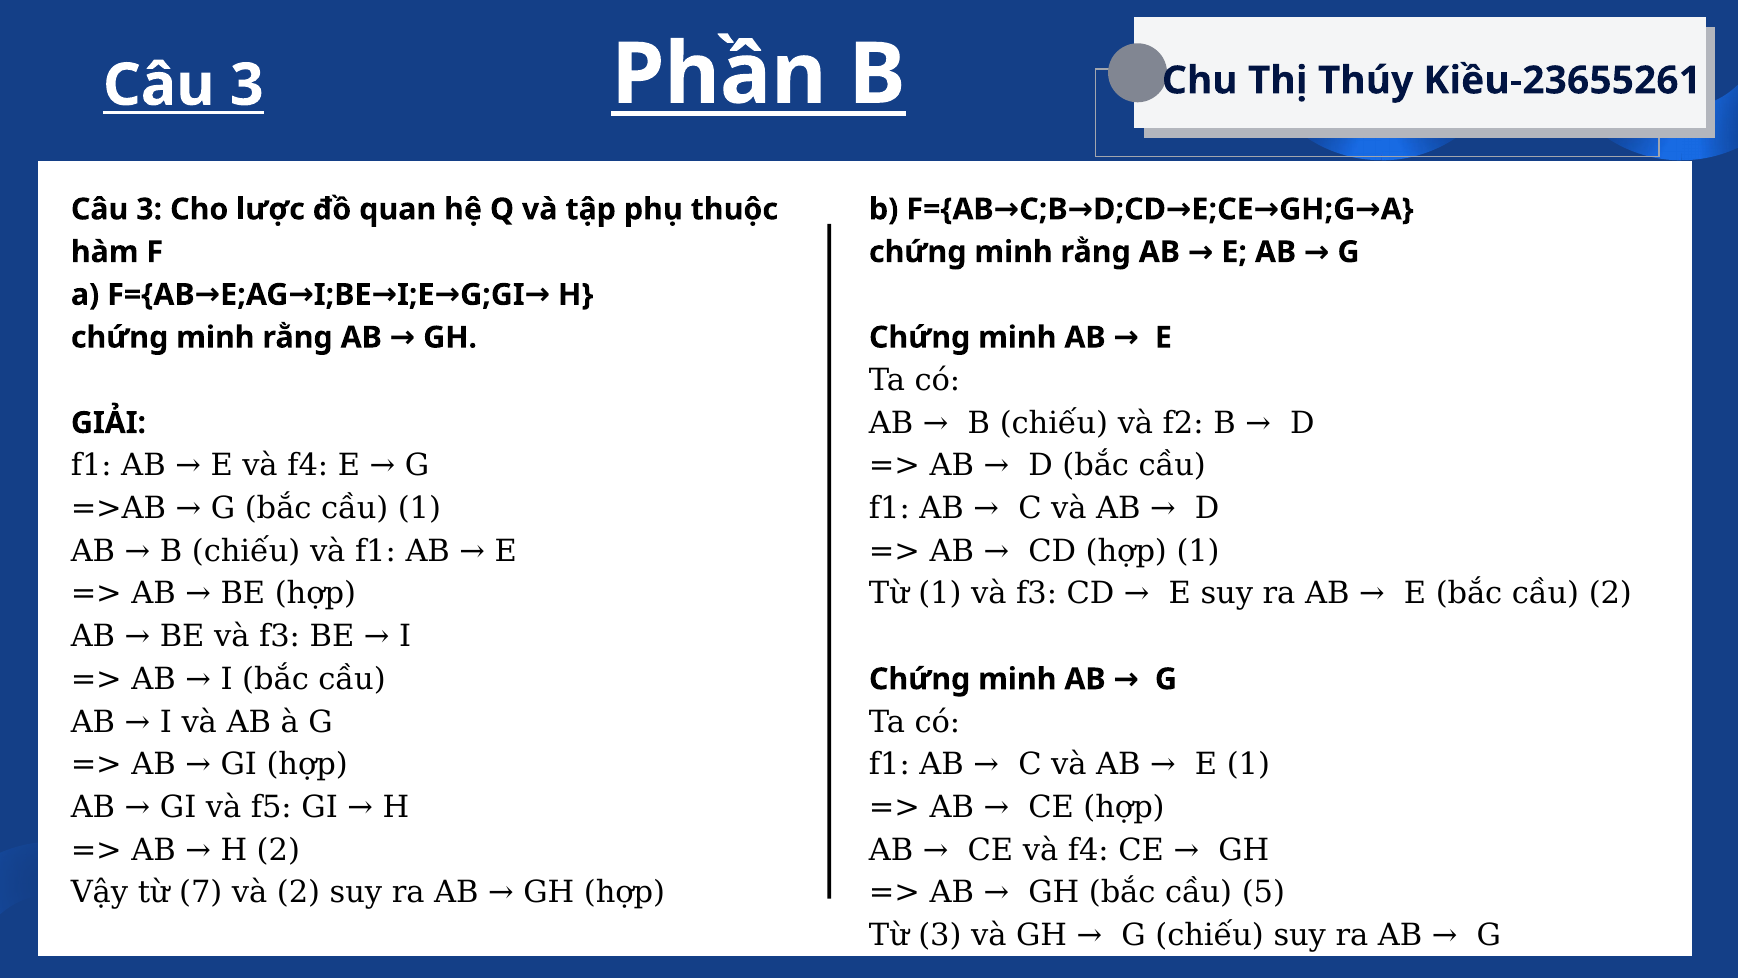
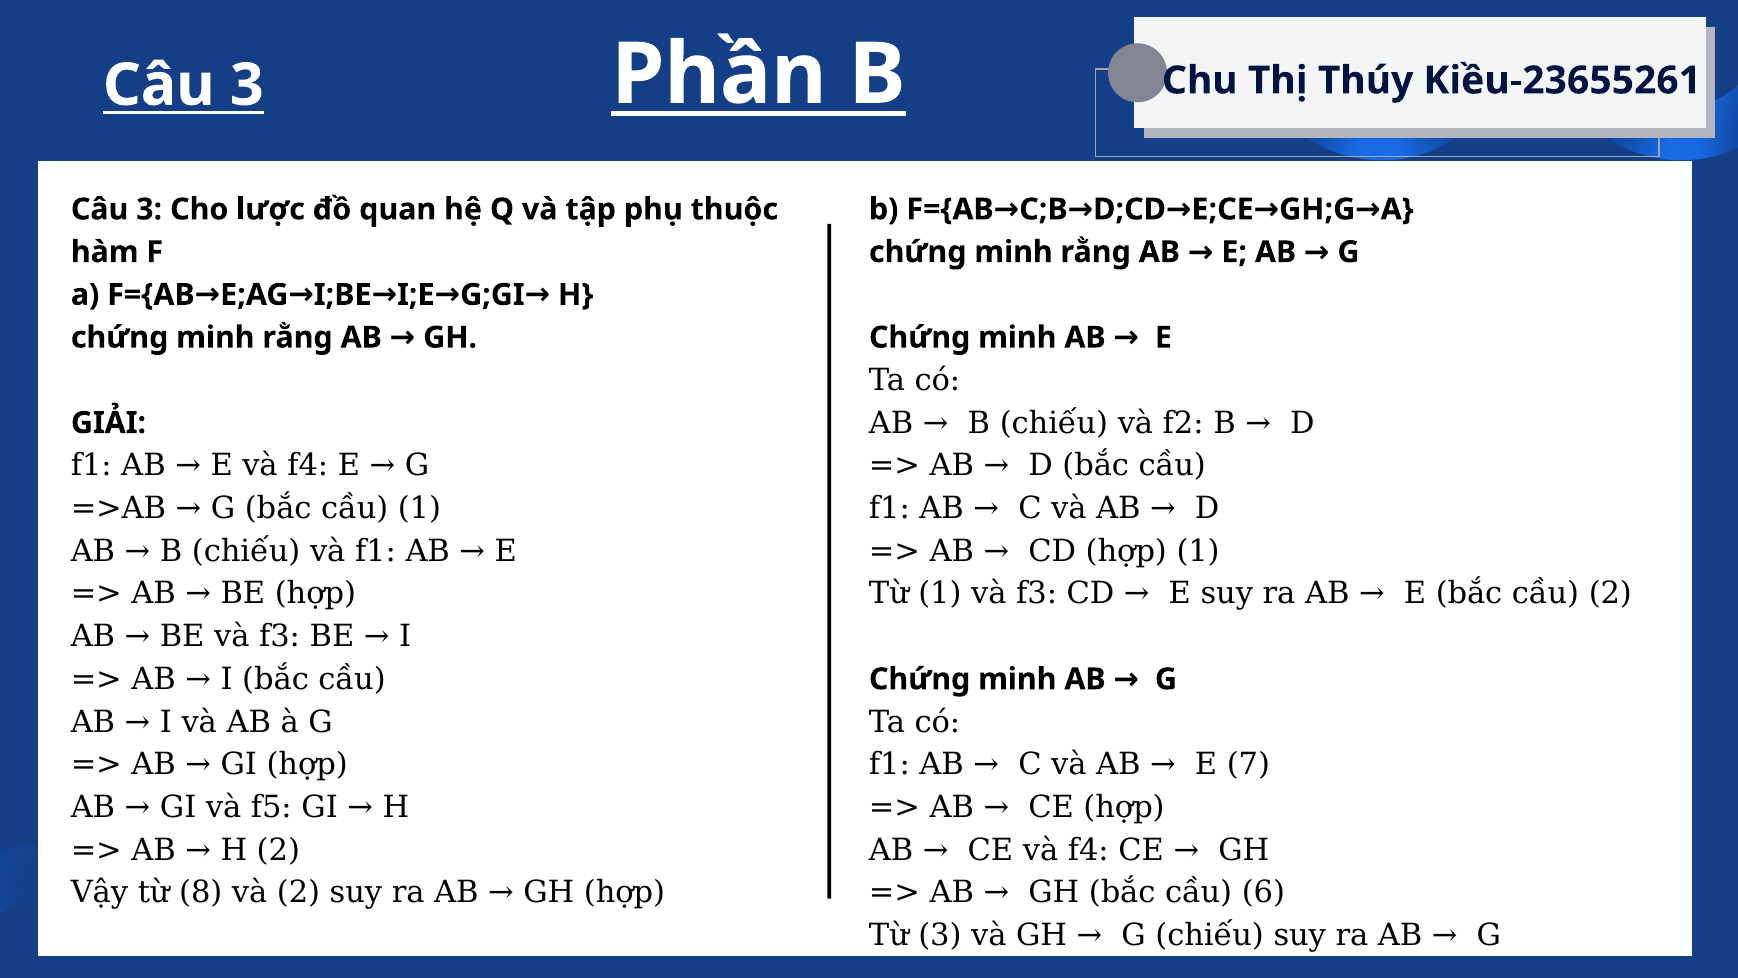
E 1: 1 -> 7
7: 7 -> 8
5: 5 -> 6
